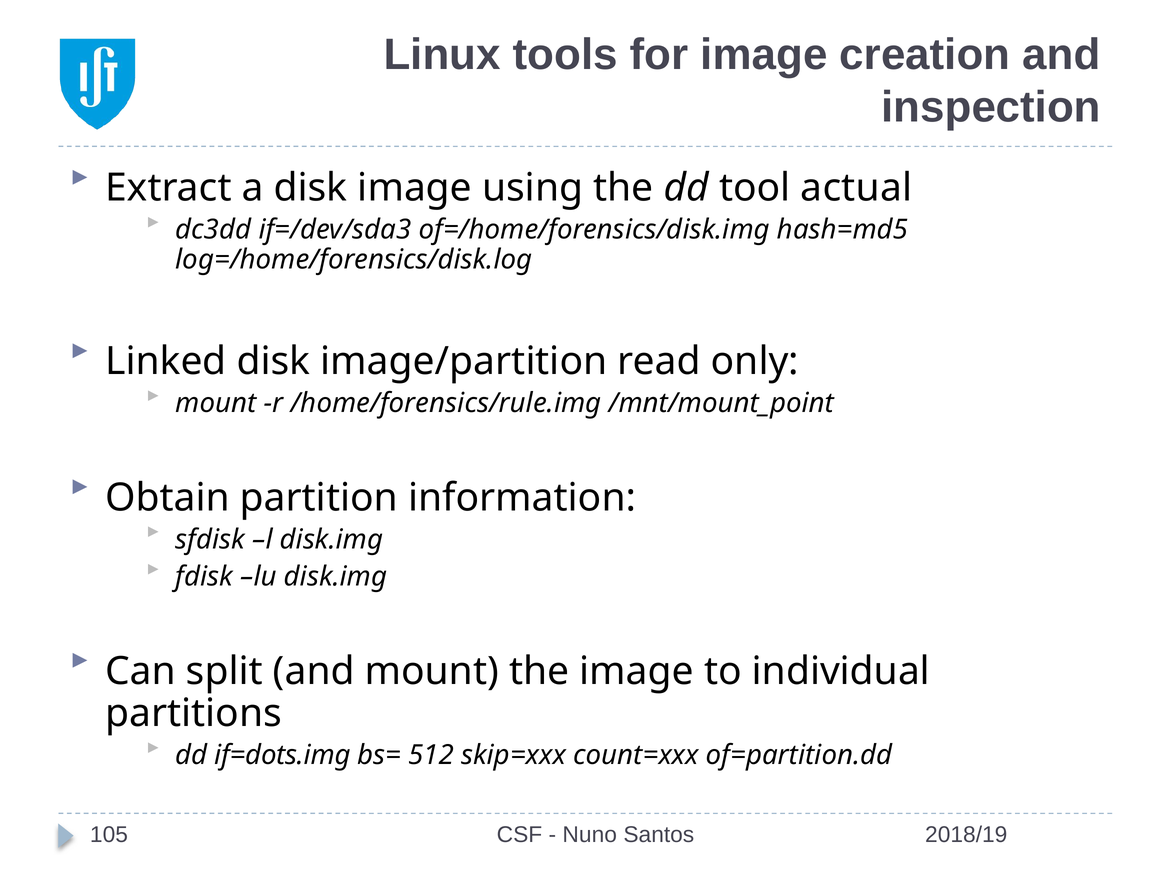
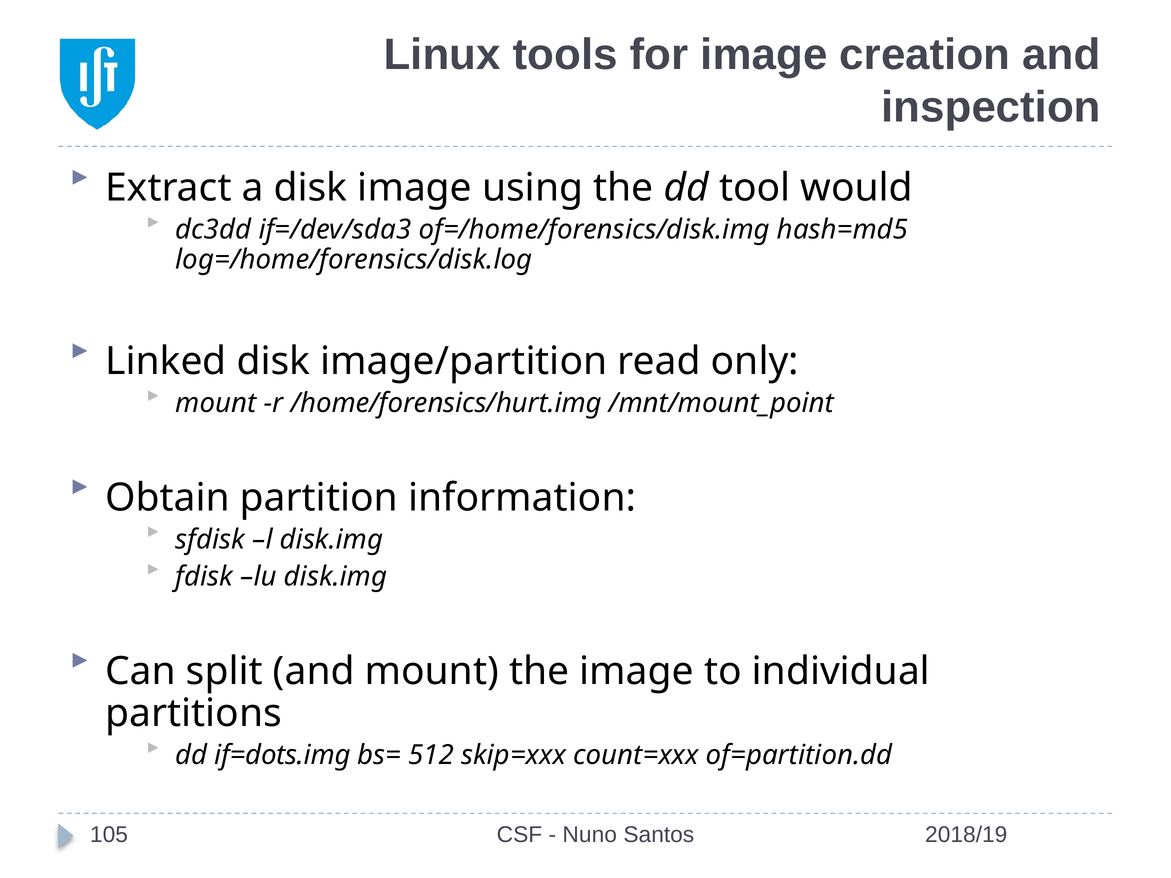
actual: actual -> would
/home/forensics/rule.img: /home/forensics/rule.img -> /home/forensics/hurt.img
